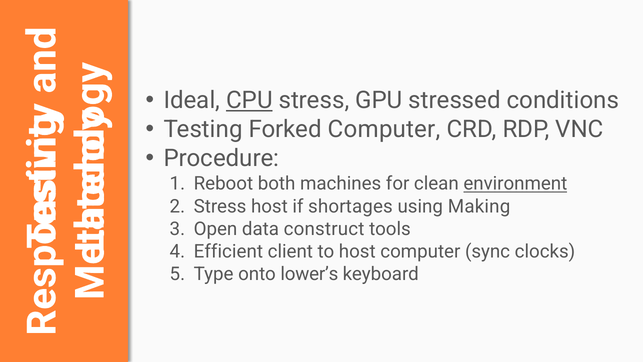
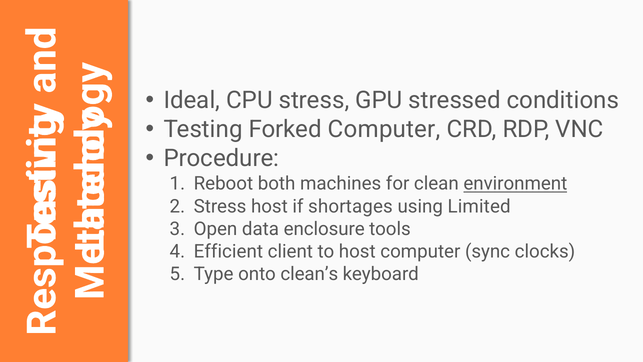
CPU underline: present -> none
Making: Making -> Limited
construct: construct -> enclosure
lower’s: lower’s -> clean’s
